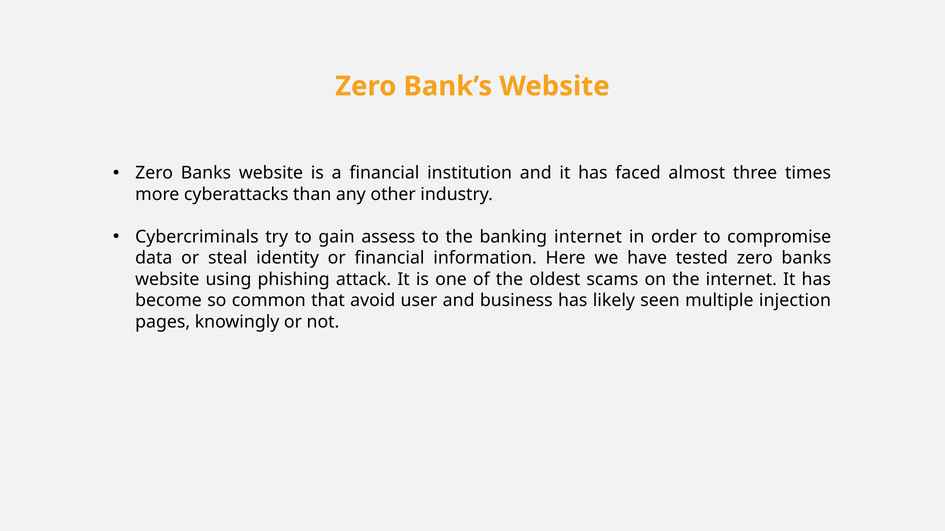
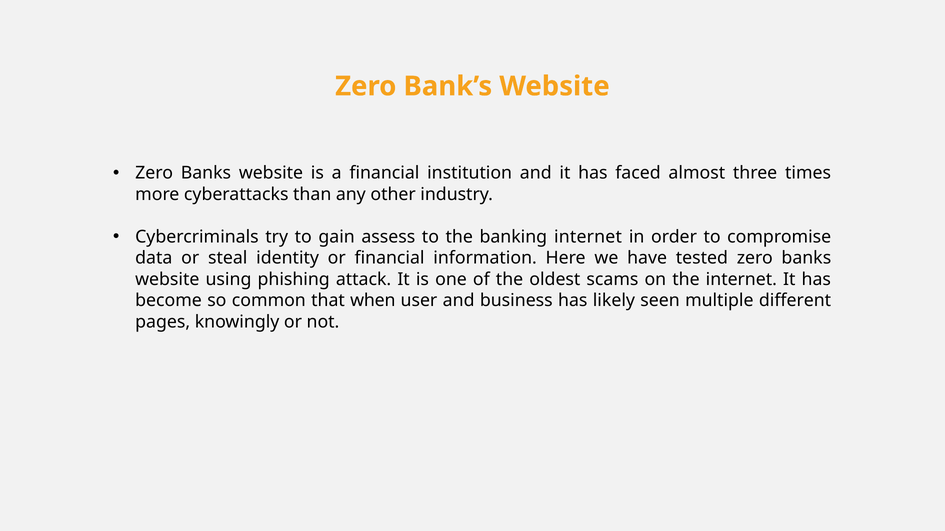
avoid: avoid -> when
injection: injection -> different
